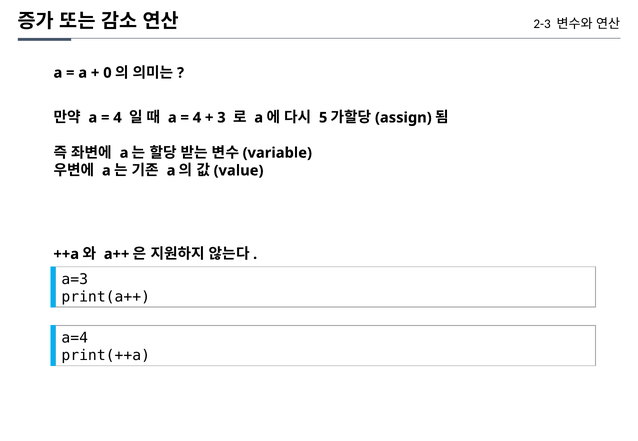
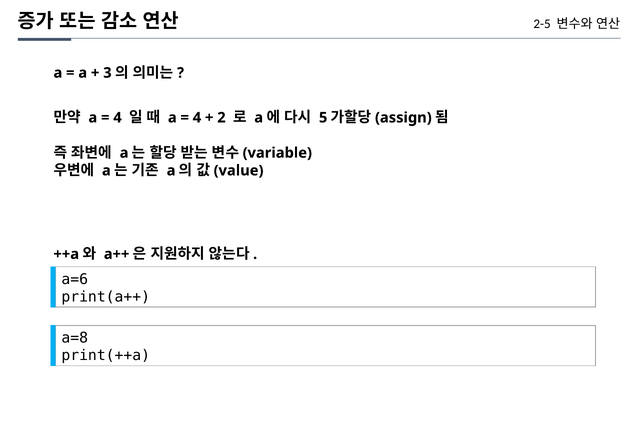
2-3: 2-3 -> 2-5
0: 0 -> 3
3: 3 -> 2
a=3: a=3 -> a=6
a=4: a=4 -> a=8
